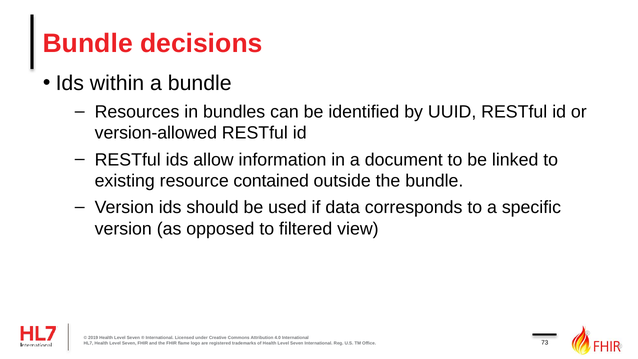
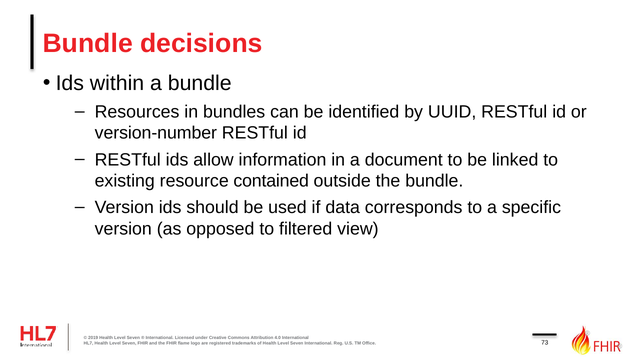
version-allowed: version-allowed -> version-number
